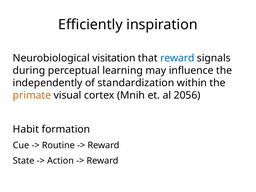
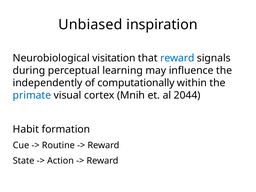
Efficiently: Efficiently -> Unbiased
standardization: standardization -> computationally
primate colour: orange -> blue
2056: 2056 -> 2044
